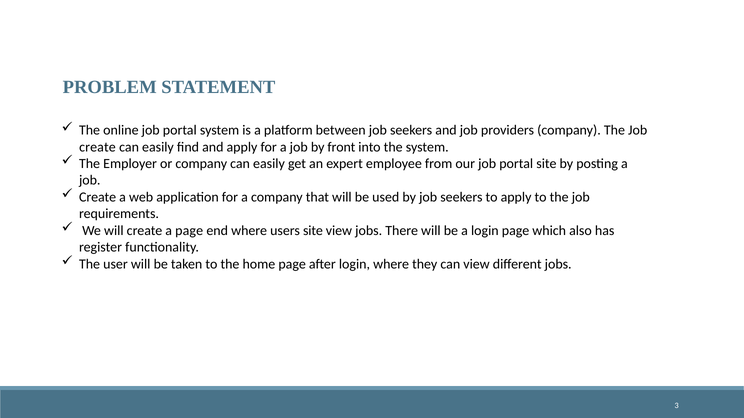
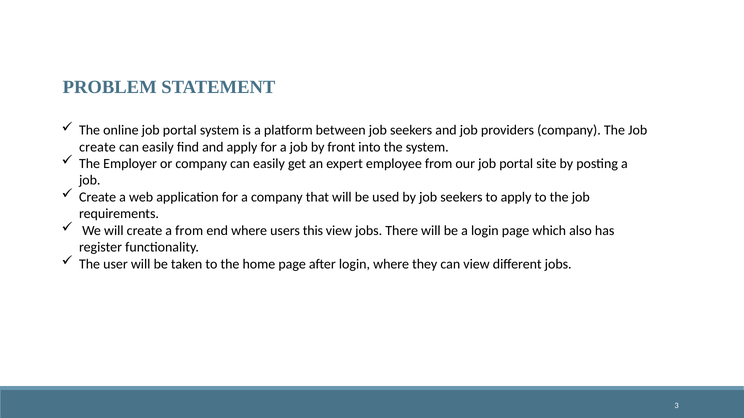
a page: page -> from
users site: site -> this
